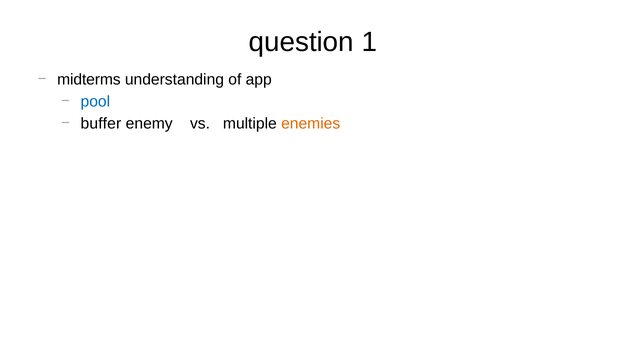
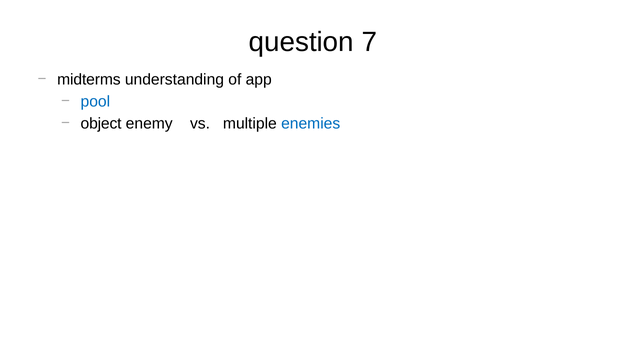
1: 1 -> 7
buffer: buffer -> object
enemies colour: orange -> blue
